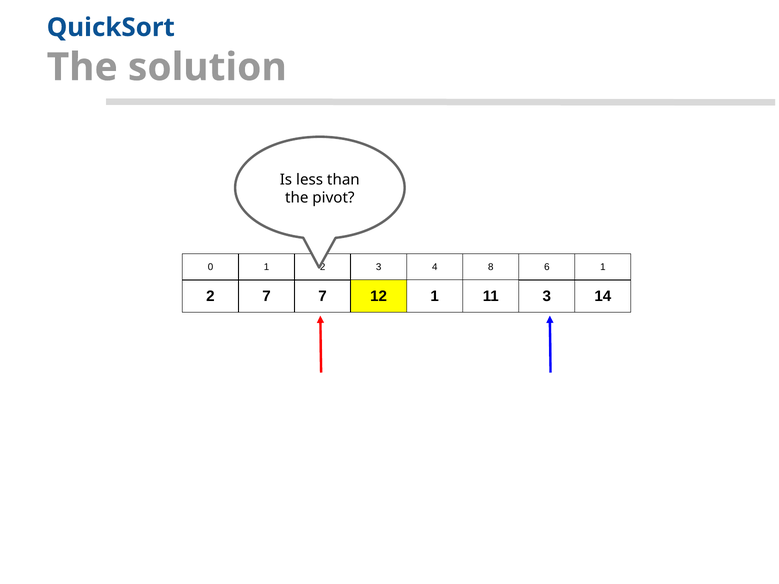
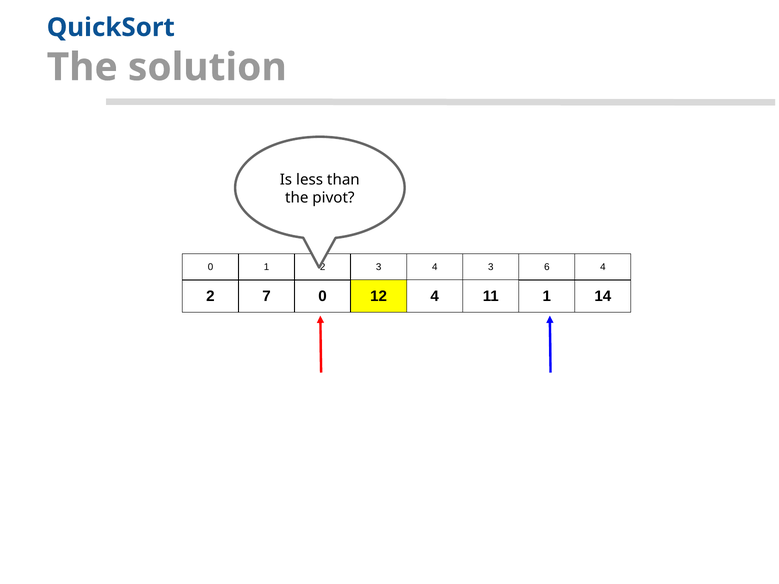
4 8: 8 -> 3
6 1: 1 -> 4
7 7: 7 -> 0
12 1: 1 -> 4
11 3: 3 -> 1
